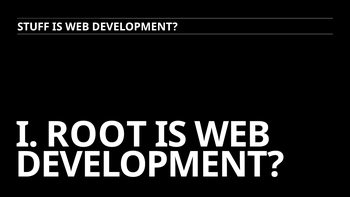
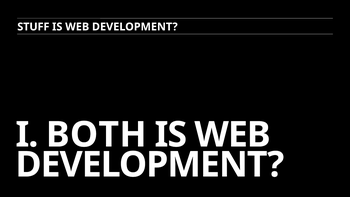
ROOT: ROOT -> BOTH
